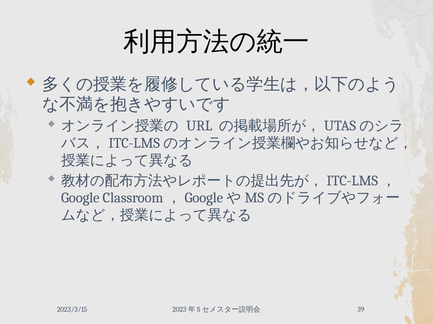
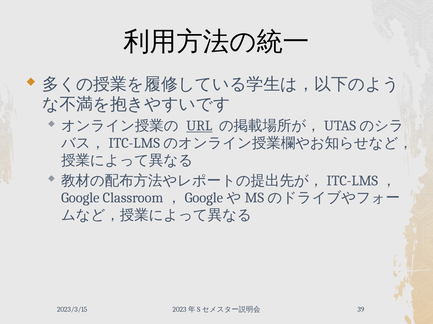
URL underline: none -> present
